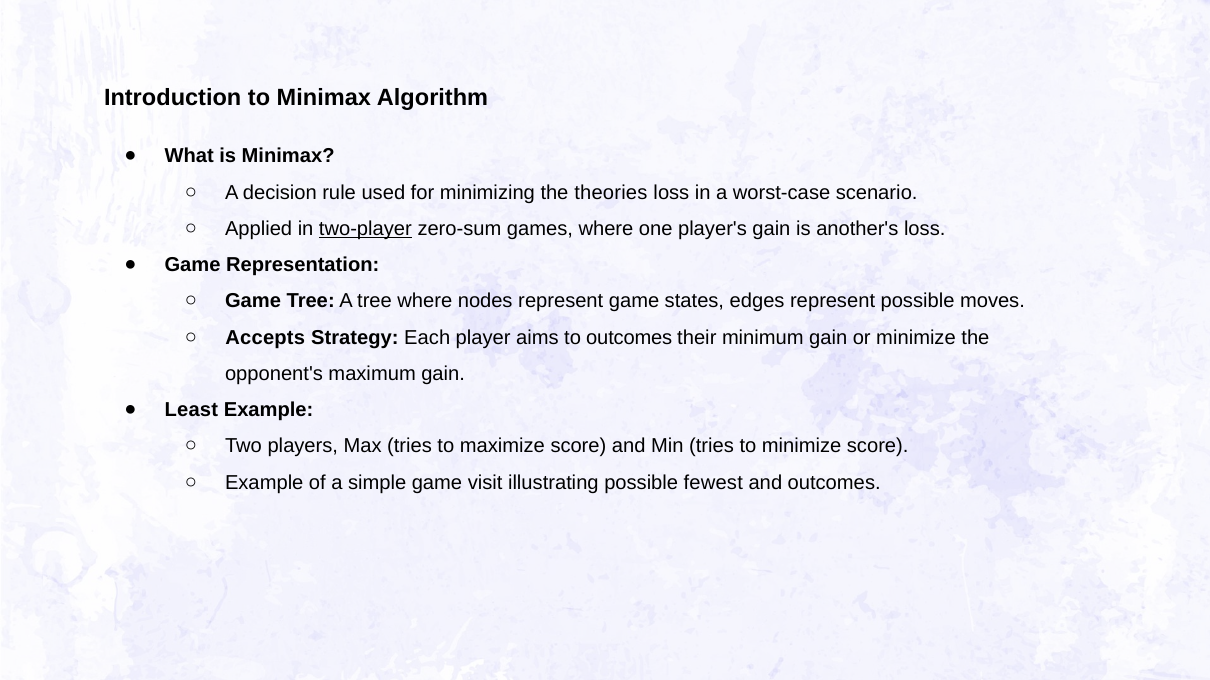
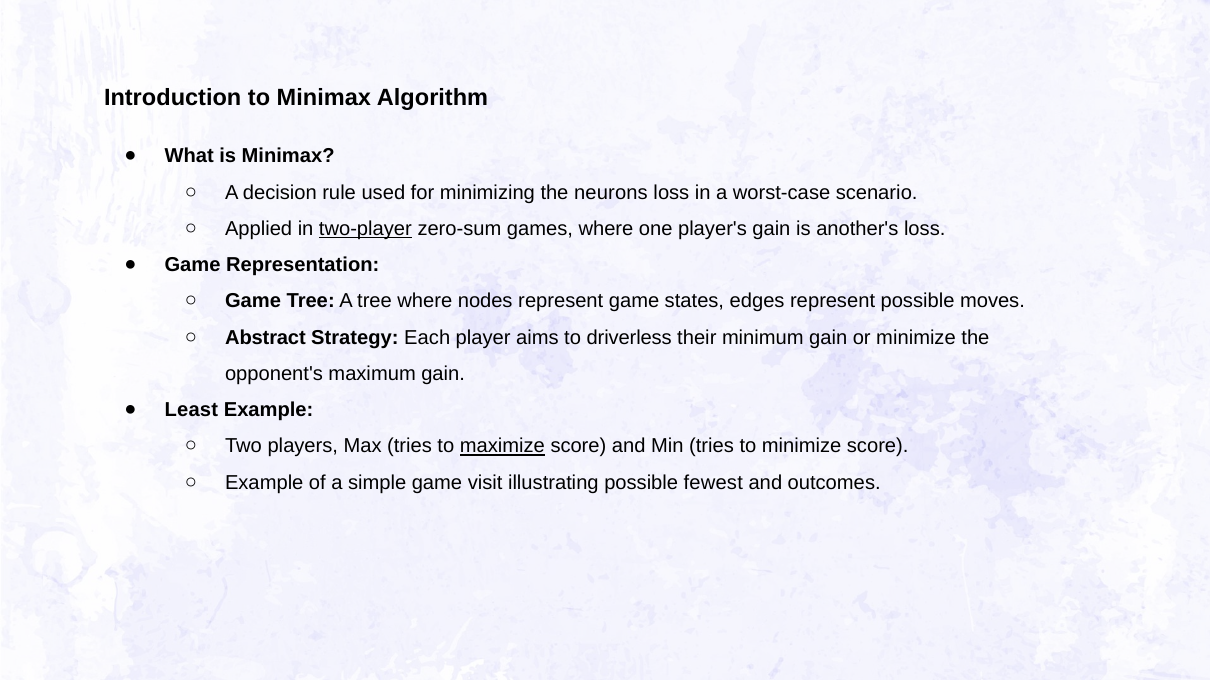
theories: theories -> neurons
Accepts: Accepts -> Abstract
to outcomes: outcomes -> driverless
maximize underline: none -> present
